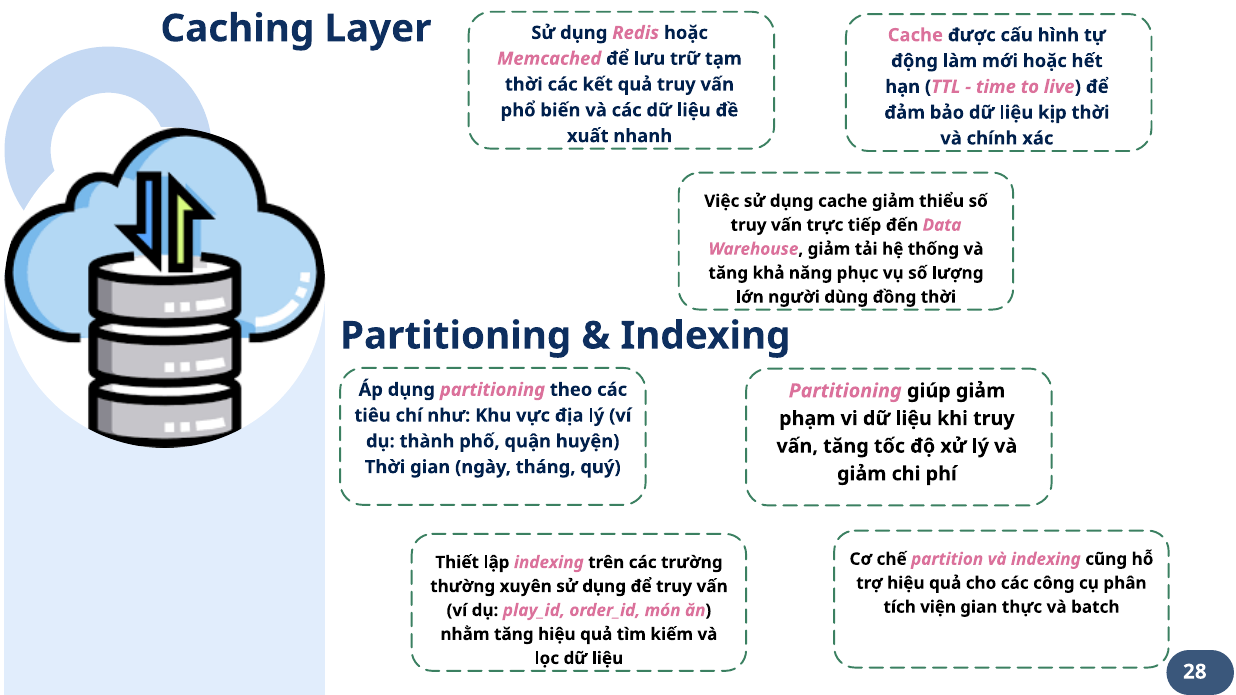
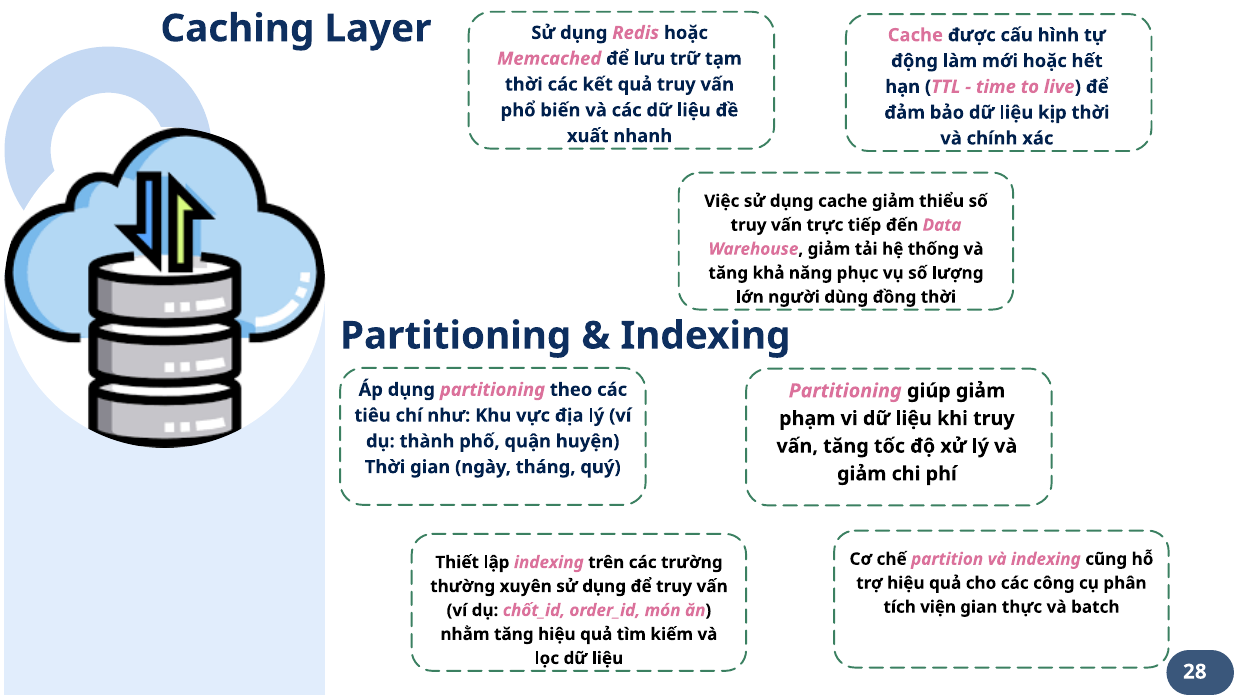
play_id: play_id -> chốt_id
